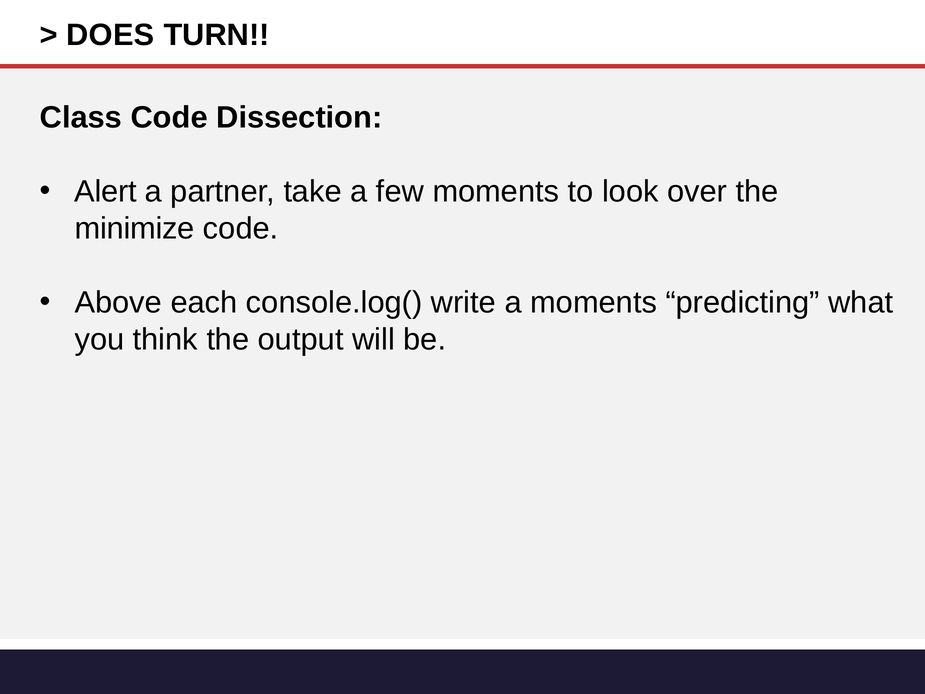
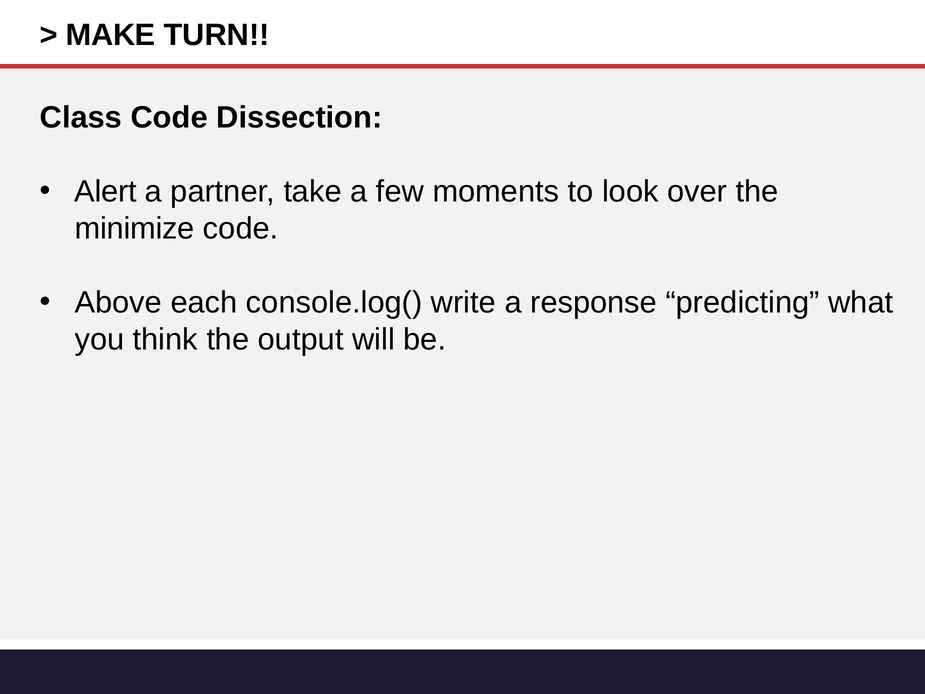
DOES: DOES -> MAKE
a moments: moments -> response
